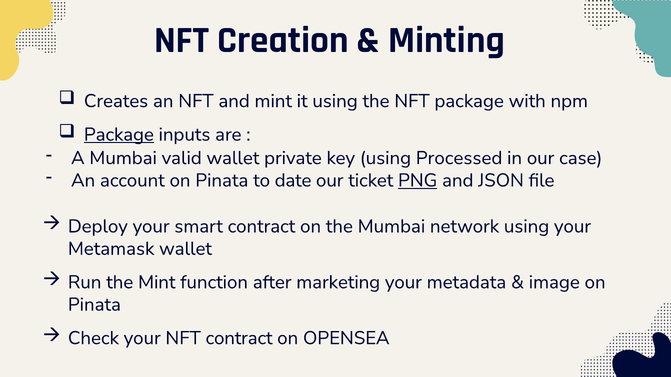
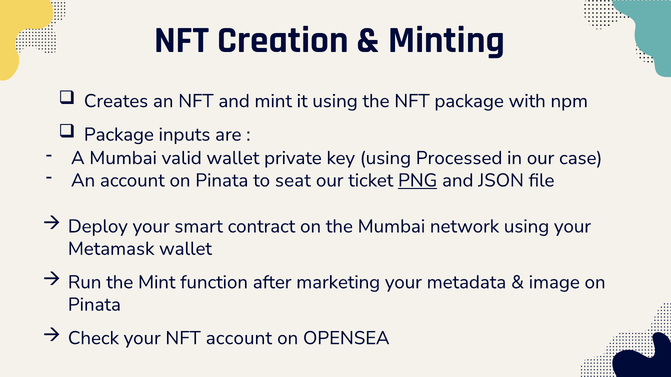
Package at (119, 135) underline: present -> none
date: date -> seat
NFT contract: contract -> account
